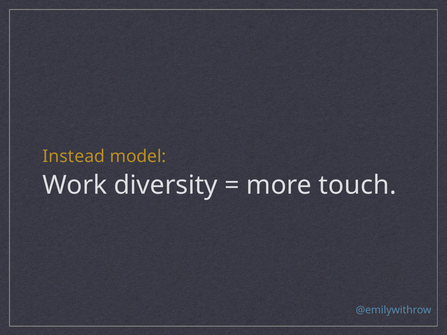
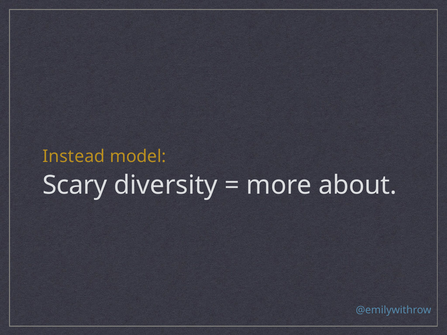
Work: Work -> Scary
touch: touch -> about
